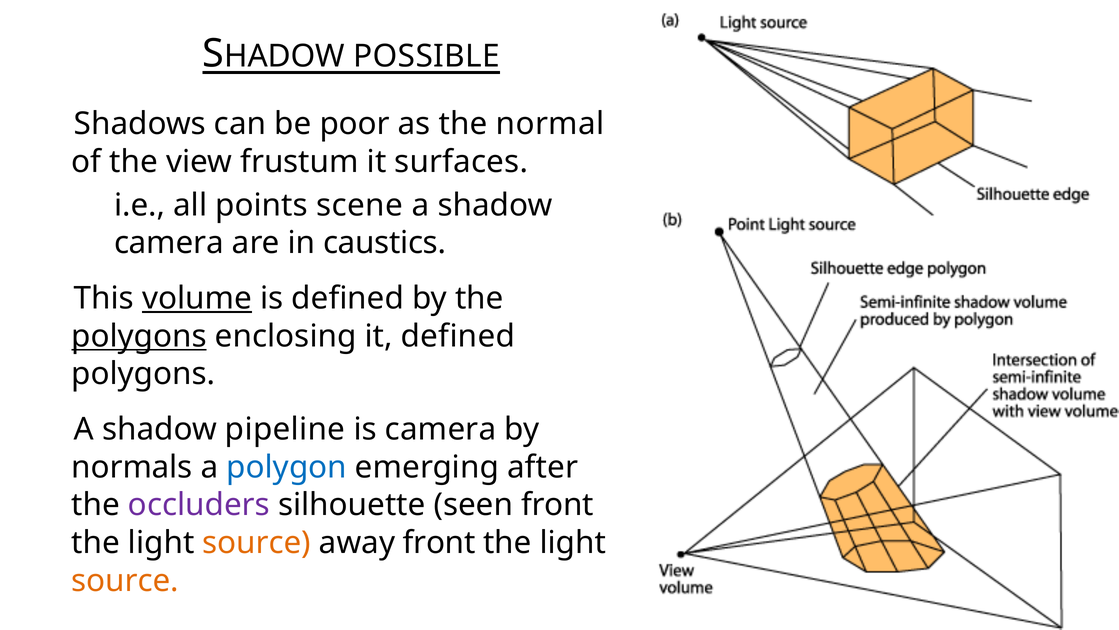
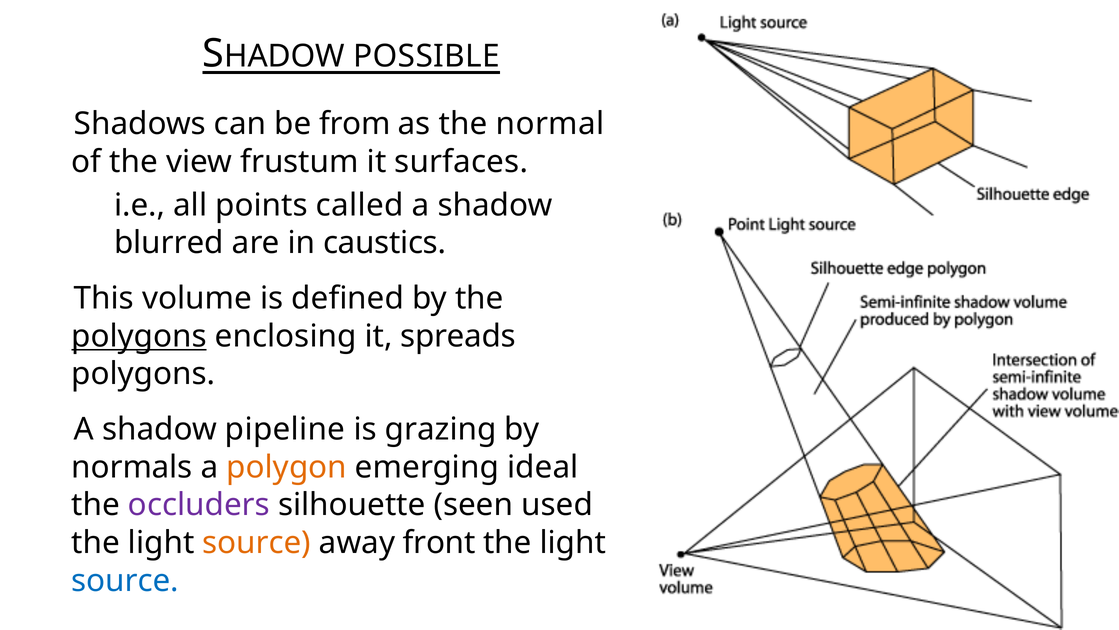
poor: poor -> from
scene: scene -> called
camera at (169, 243): camera -> blurred
volume underline: present -> none
it defined: defined -> spreads
is camera: camera -> grazing
polygon colour: blue -> orange
after: after -> ideal
seen front: front -> used
source at (125, 580) colour: orange -> blue
